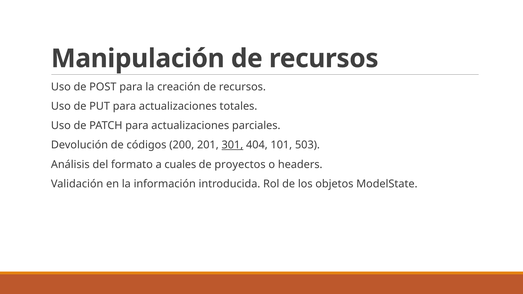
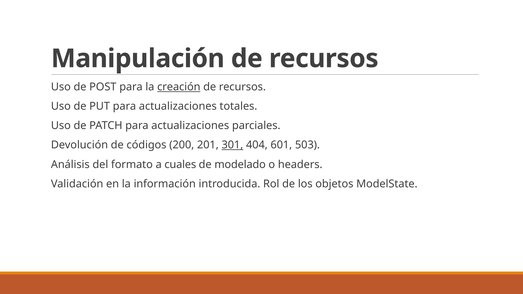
creación underline: none -> present
101: 101 -> 601
proyectos: proyectos -> modelado
